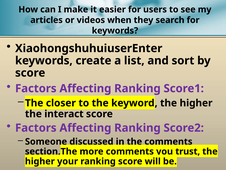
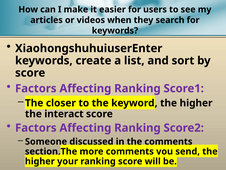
trust: trust -> send
